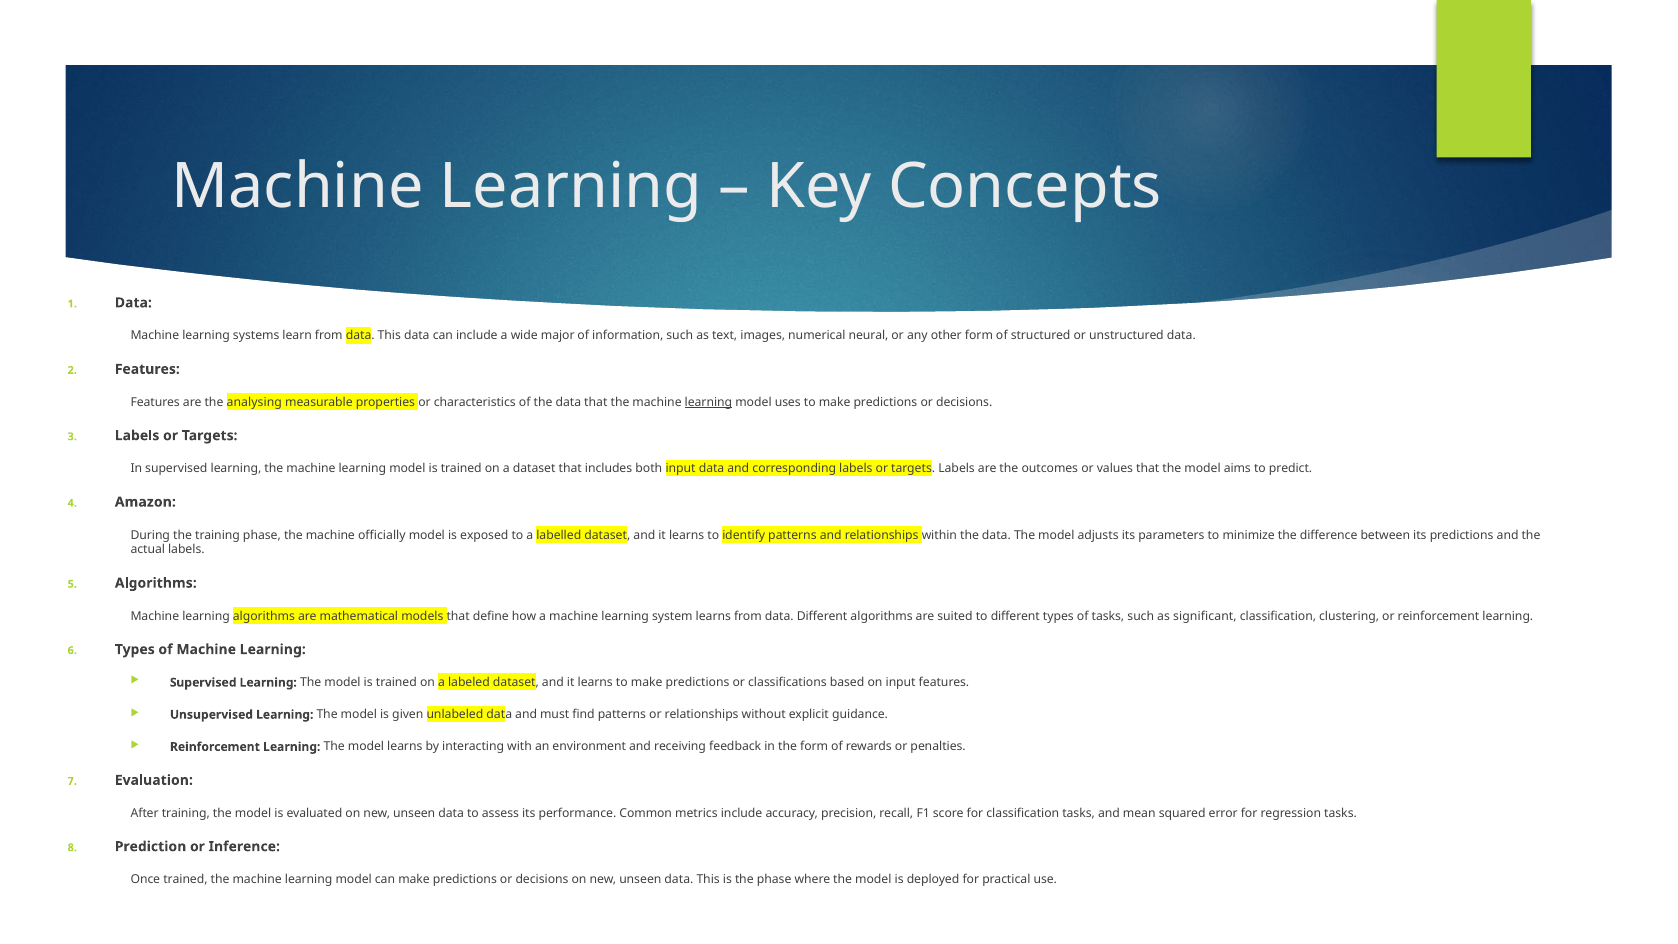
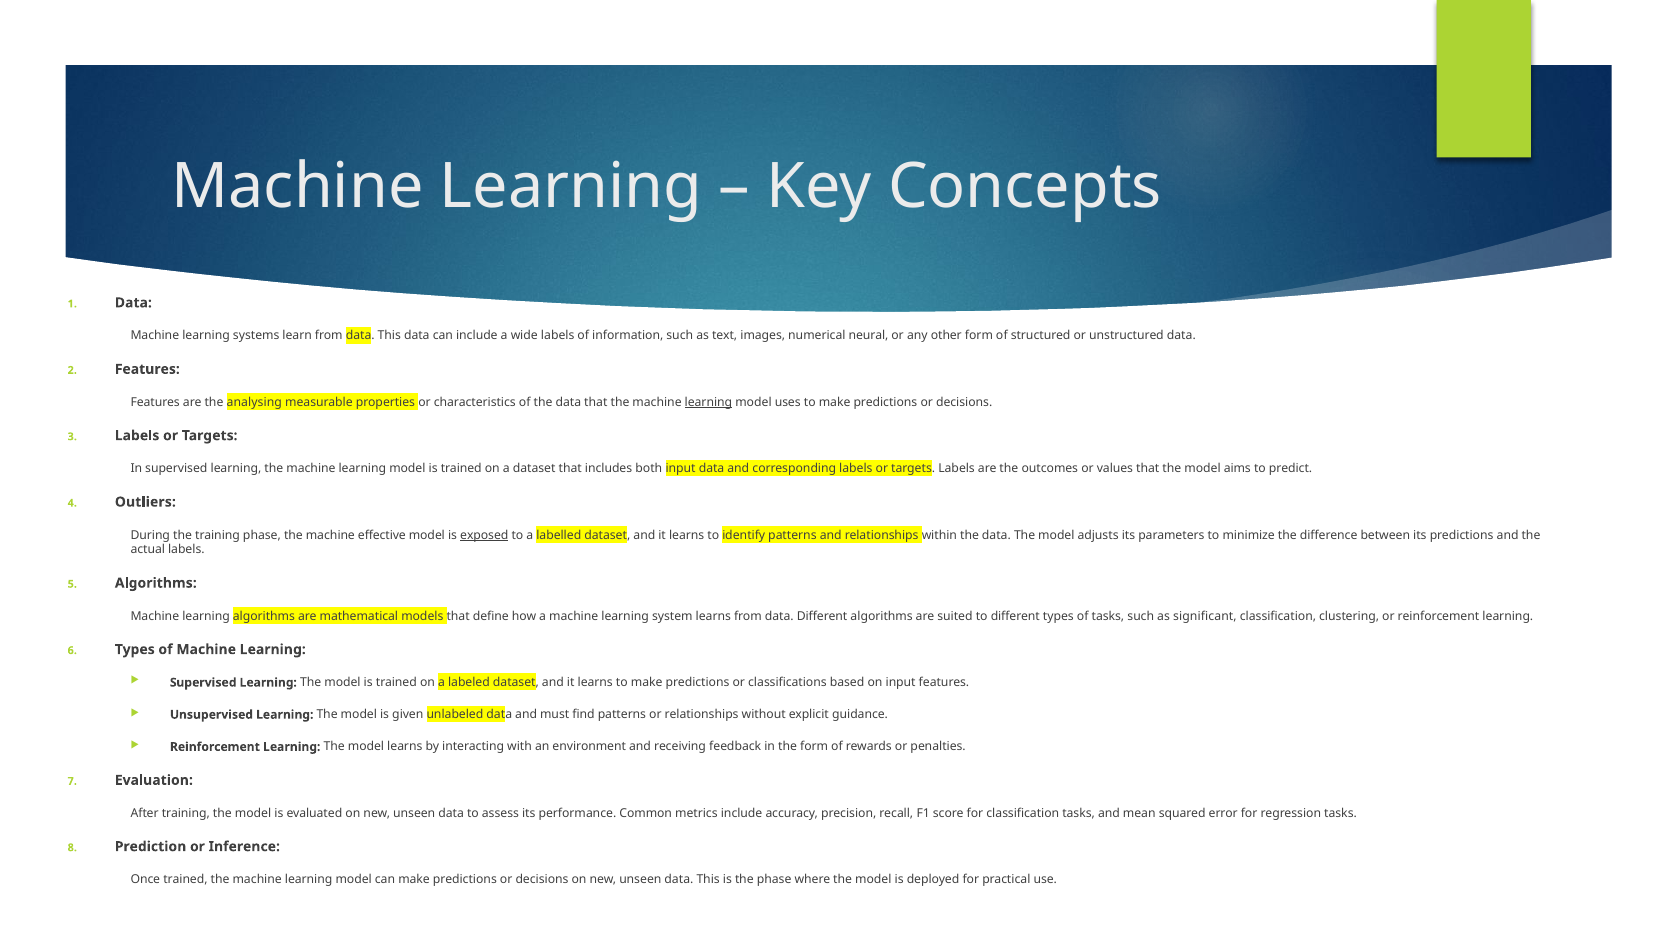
wide major: major -> labels
Amazon: Amazon -> Outliers
officially: officially -> effective
exposed underline: none -> present
